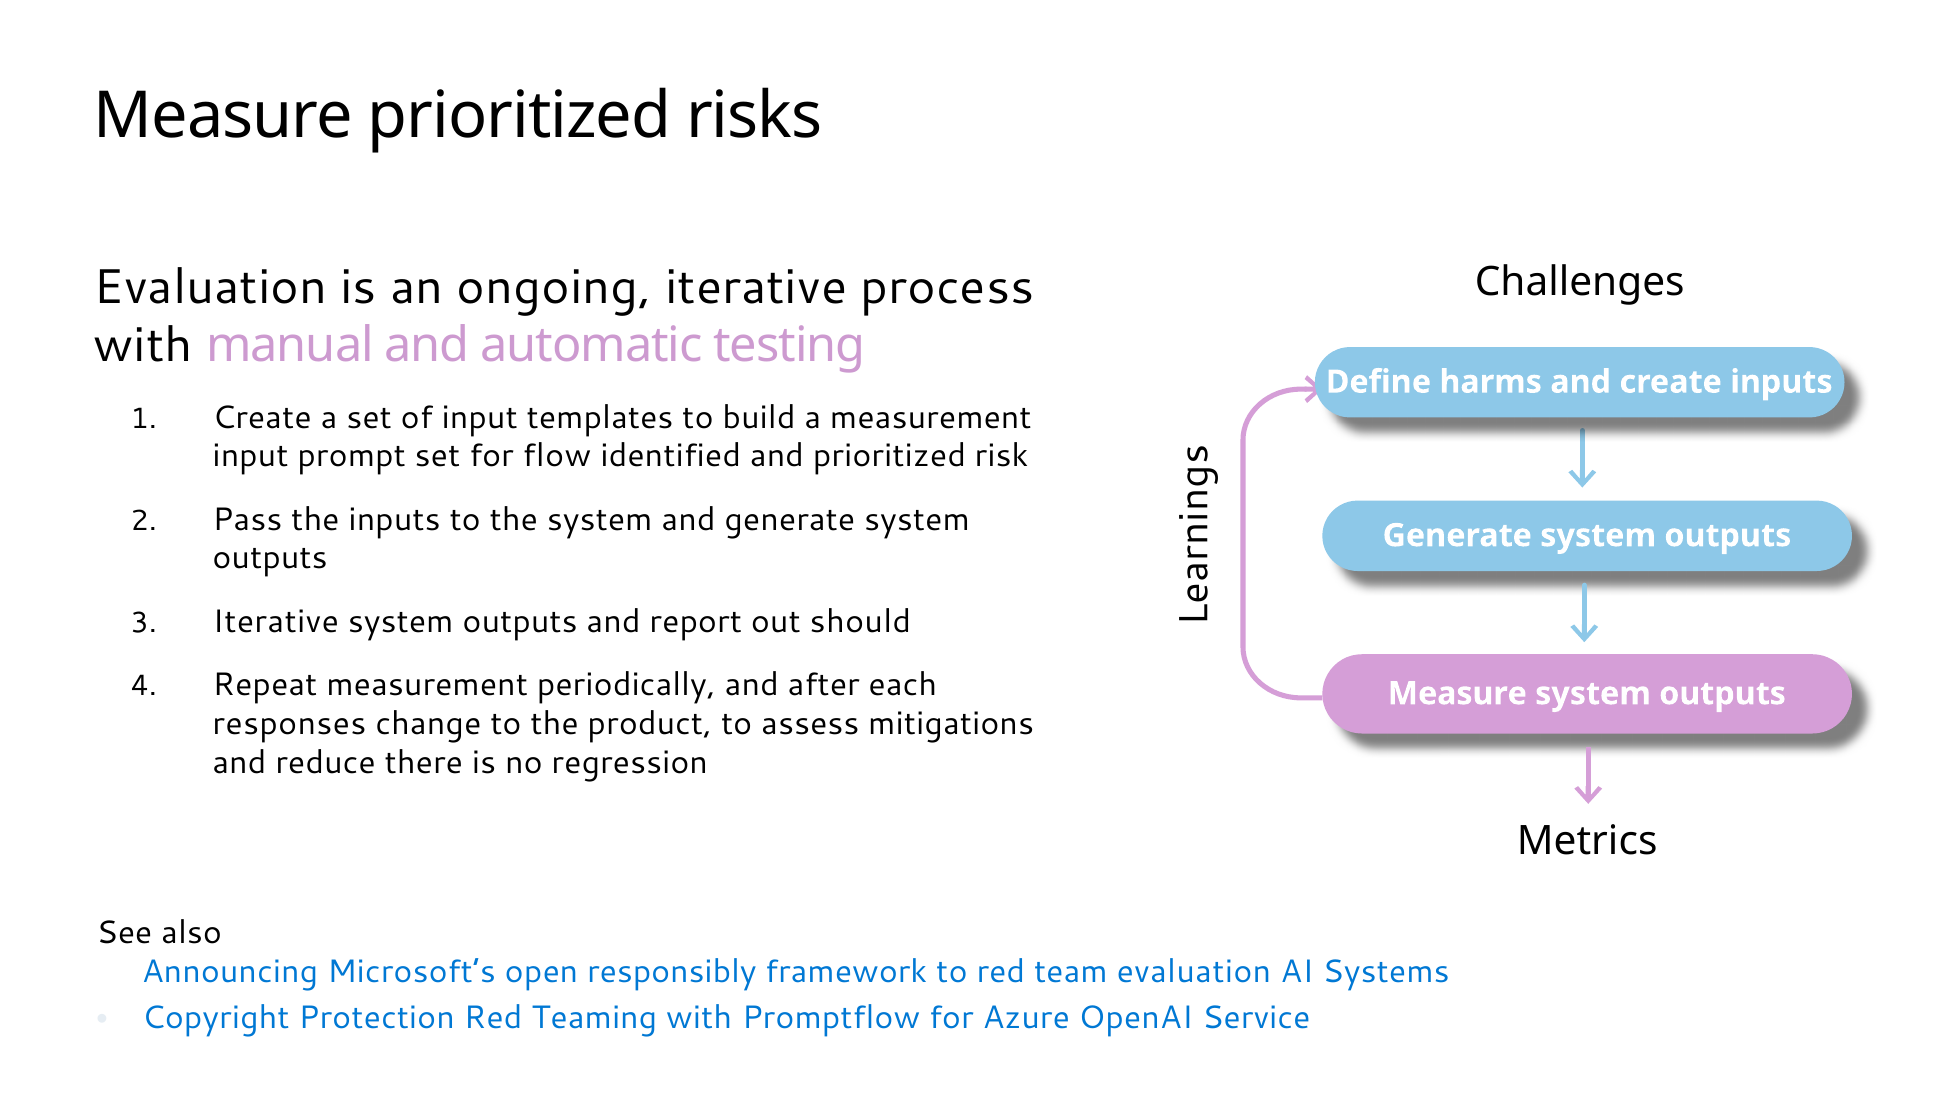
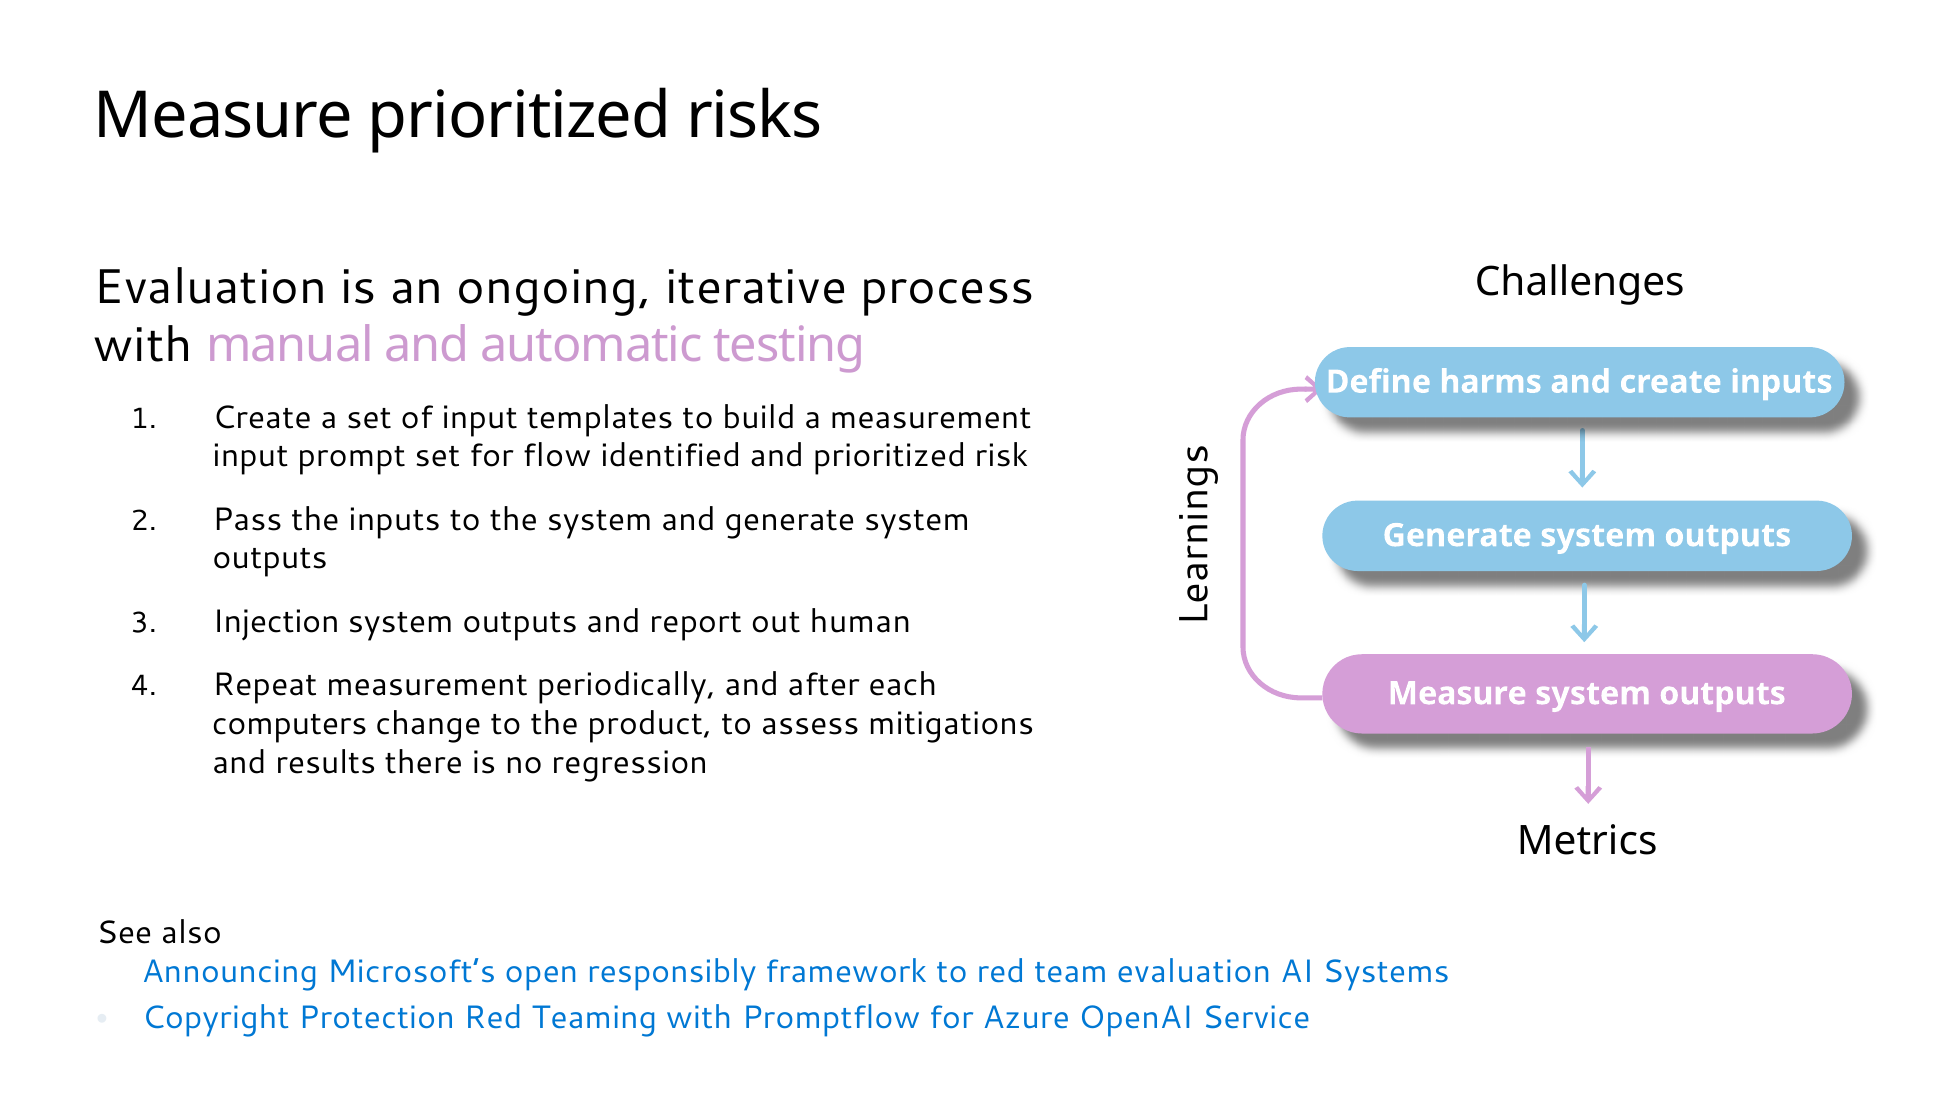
Iterative at (276, 622): Iterative -> Injection
should: should -> human
responses: responses -> computers
reduce: reduce -> results
